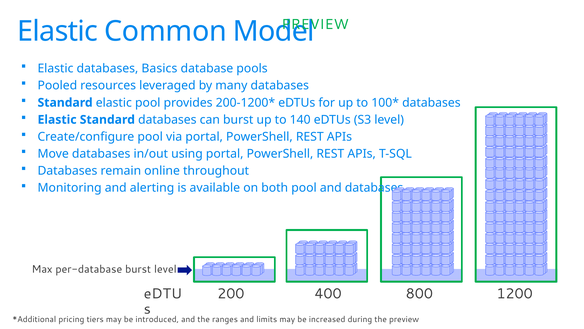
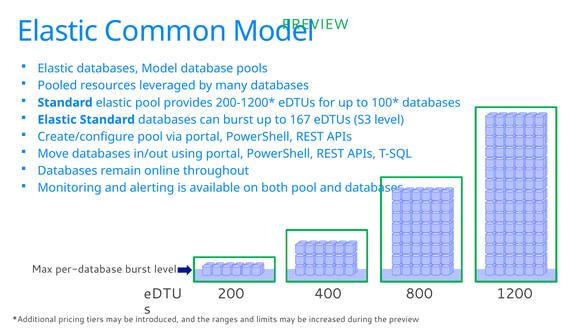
databases Basics: Basics -> Model
140: 140 -> 167
